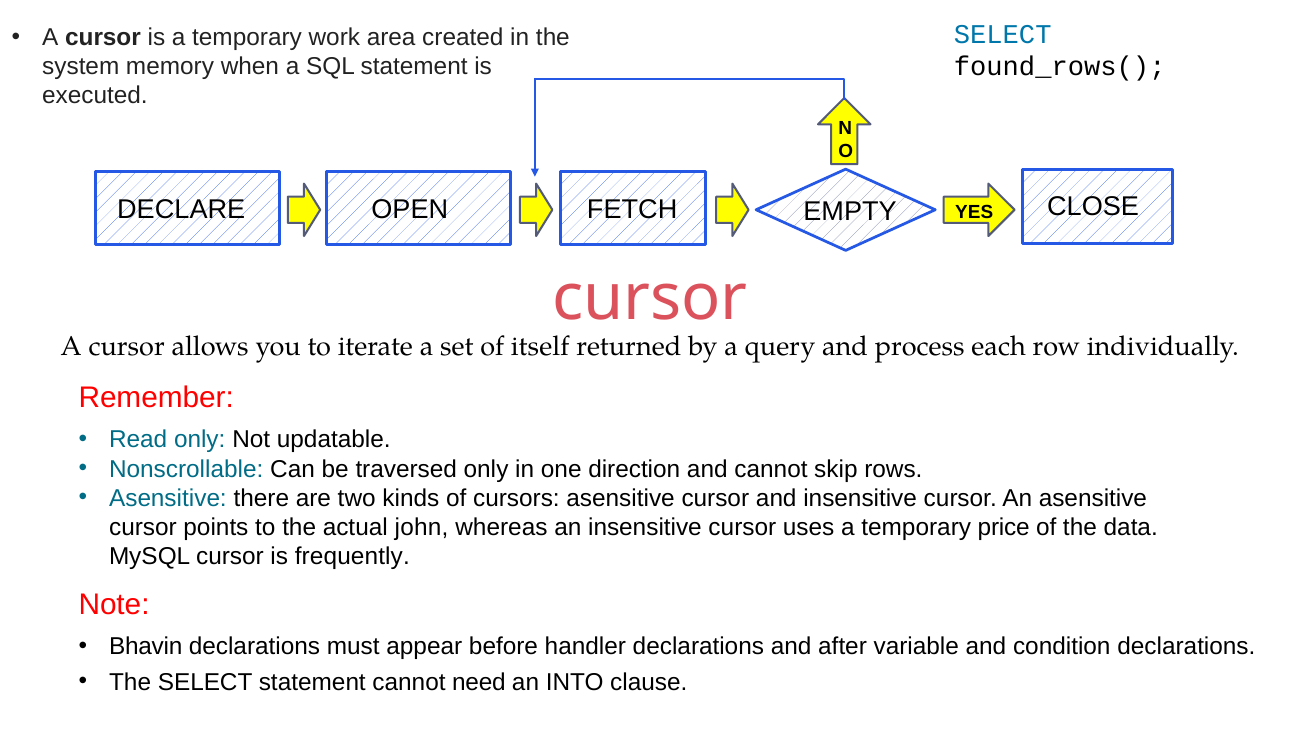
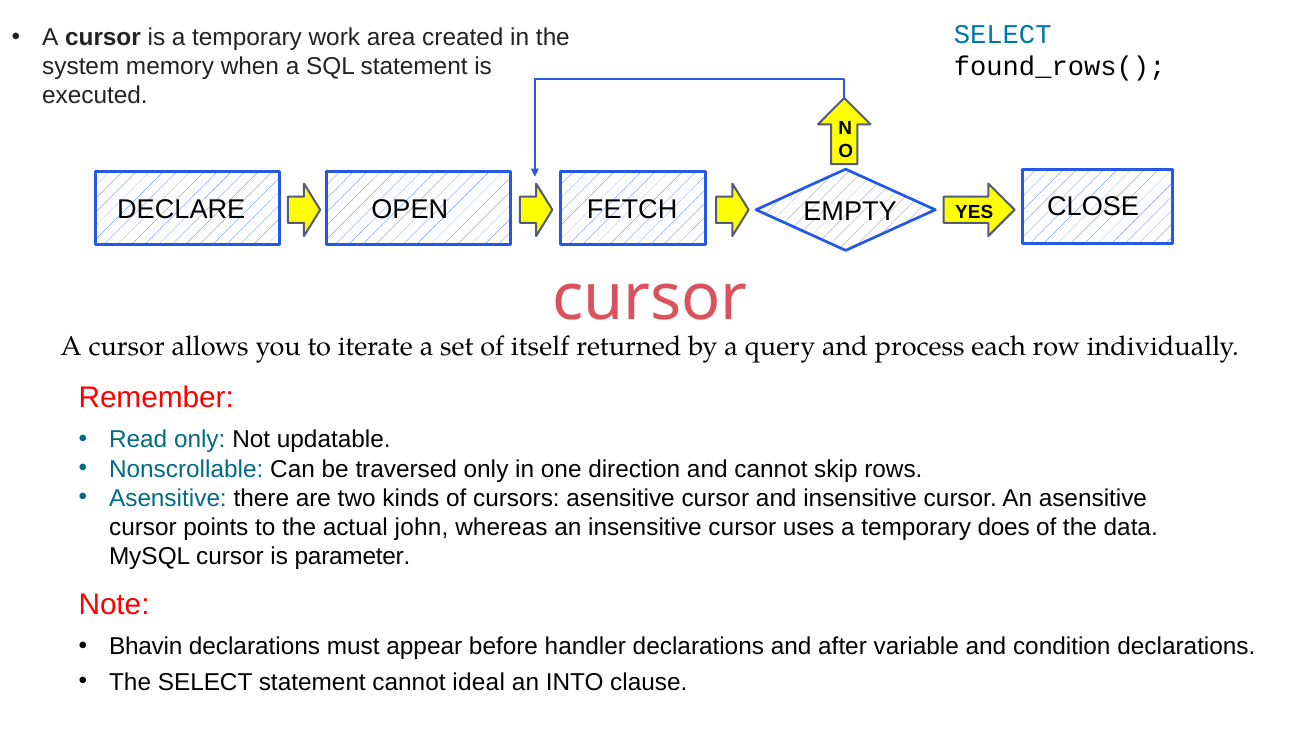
price: price -> does
frequently: frequently -> parameter
need: need -> ideal
